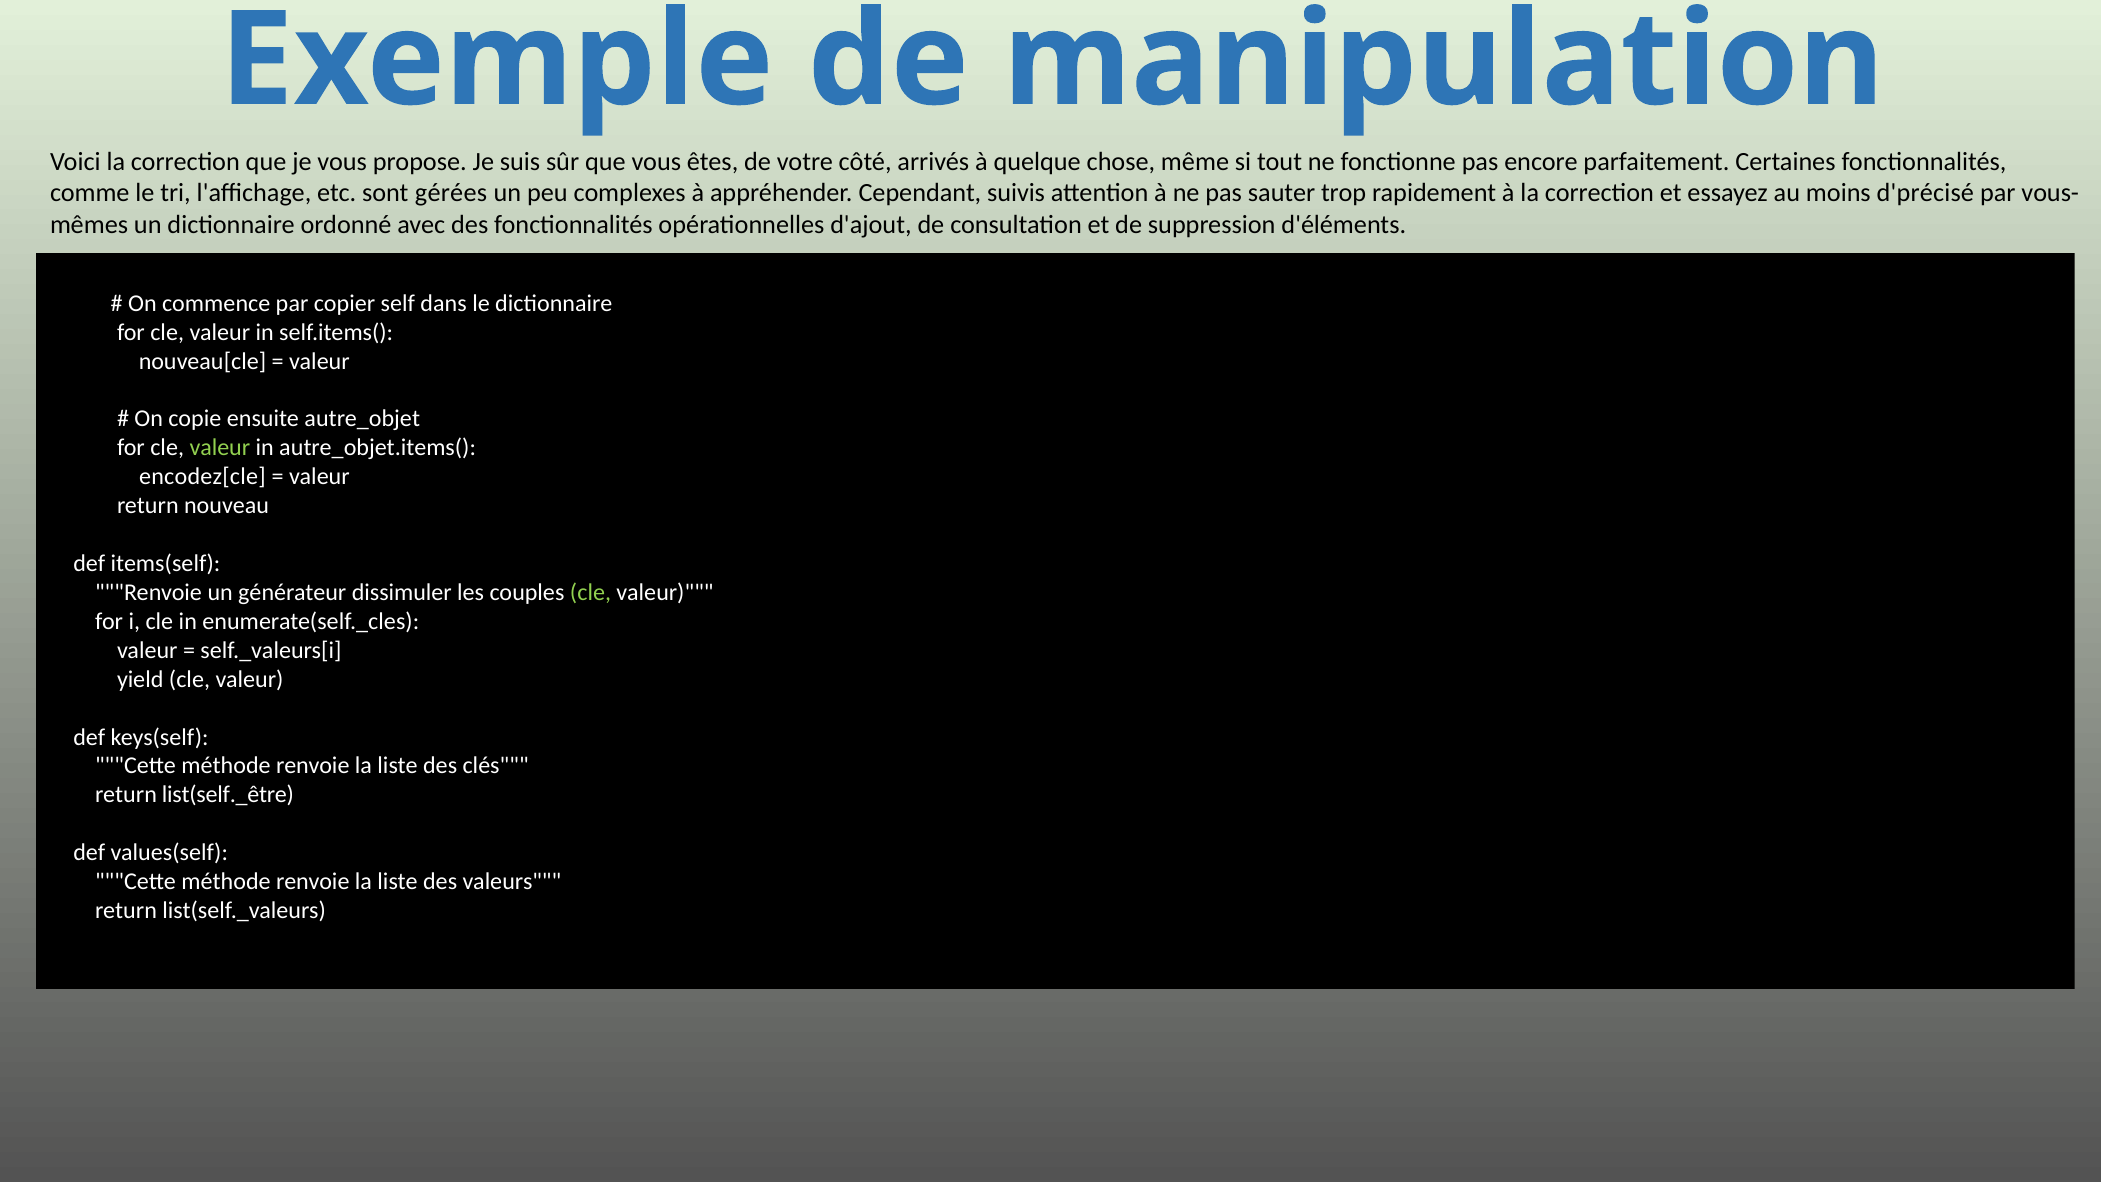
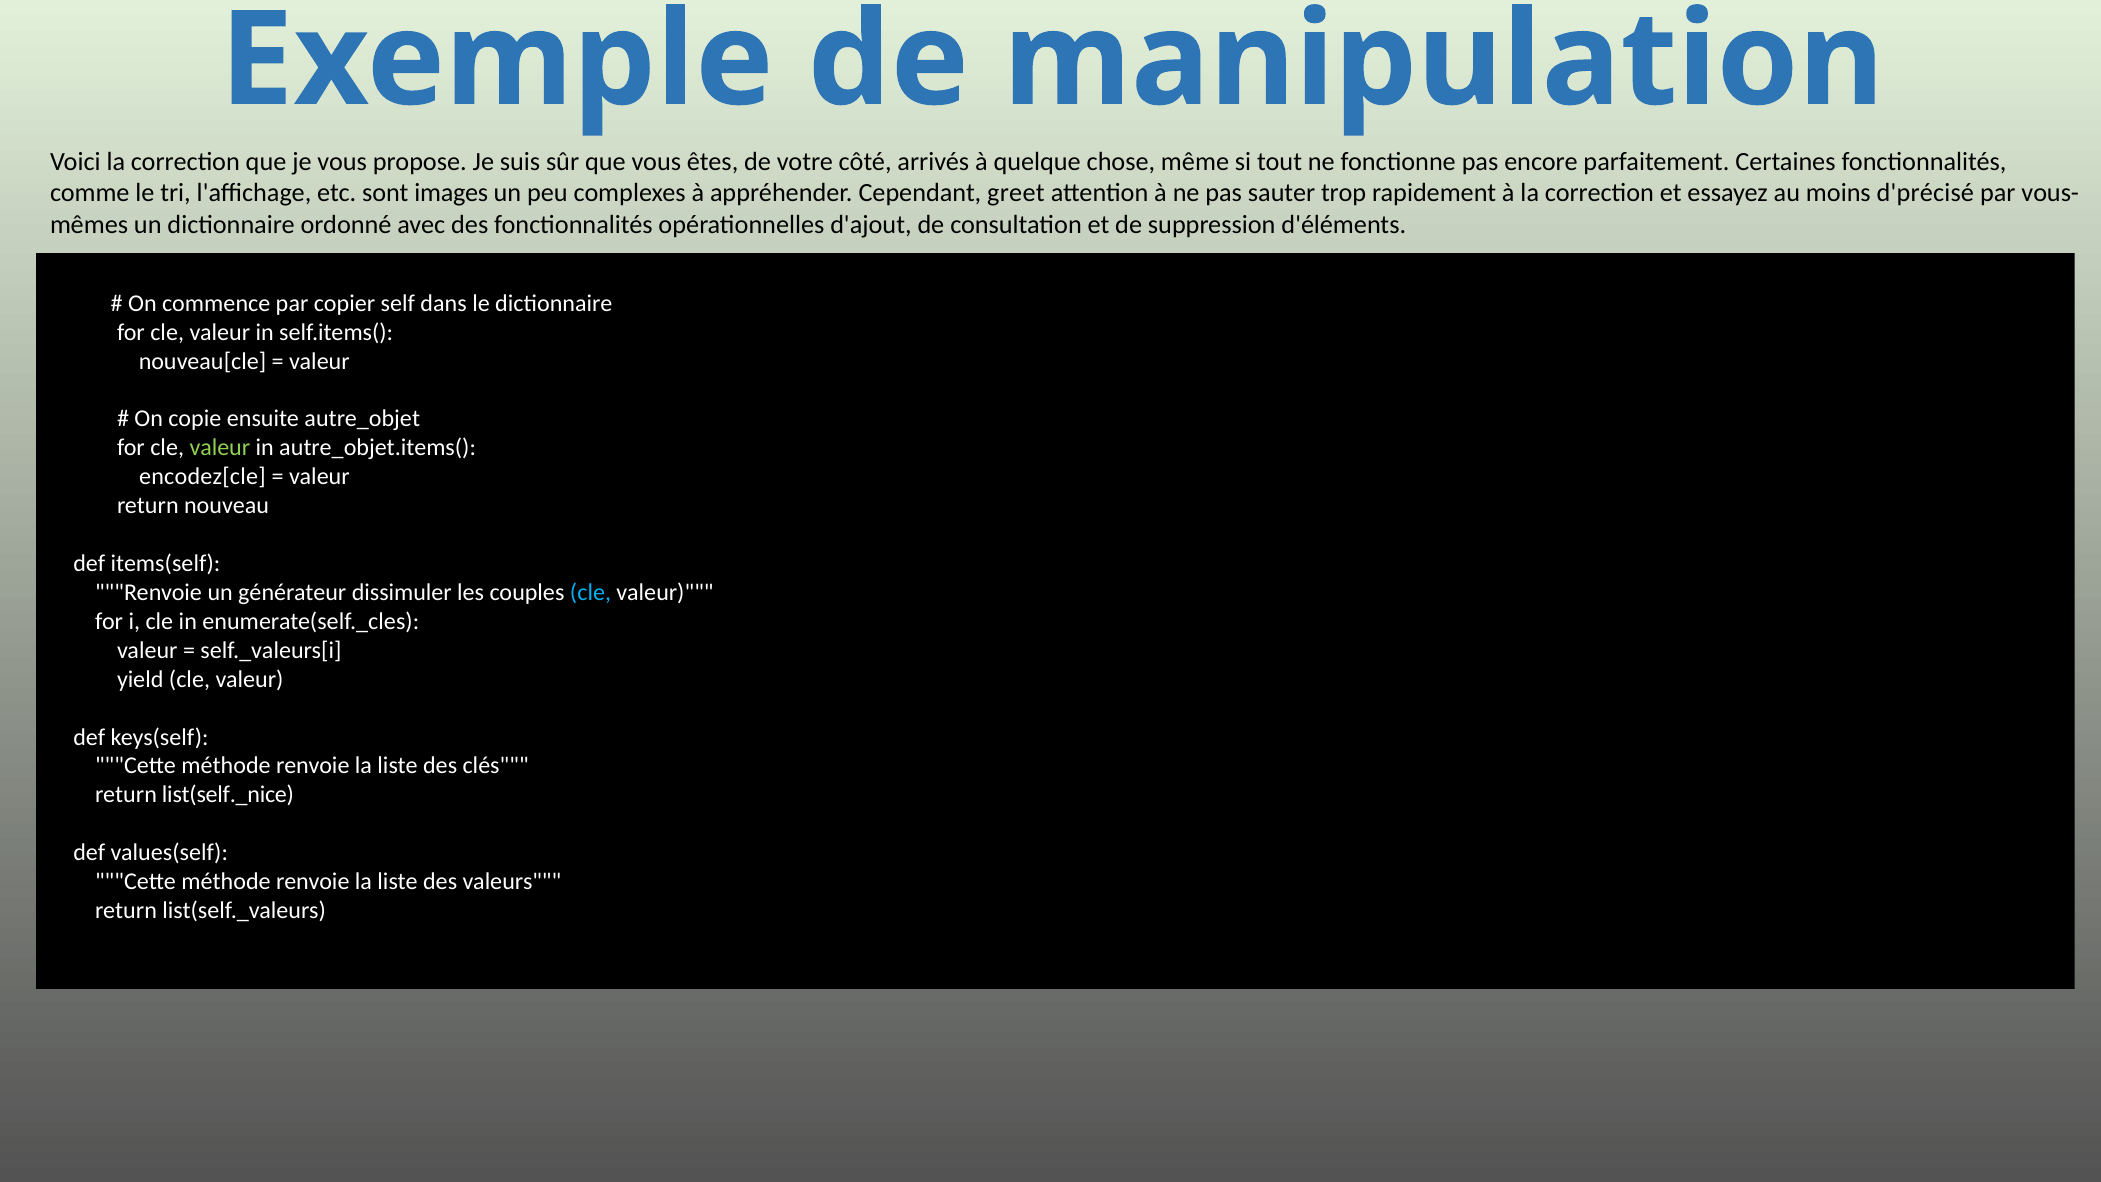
gérées: gérées -> images
suivis: suivis -> greet
cle at (591, 592) colour: light green -> light blue
list(self._être: list(self._être -> list(self._nice
